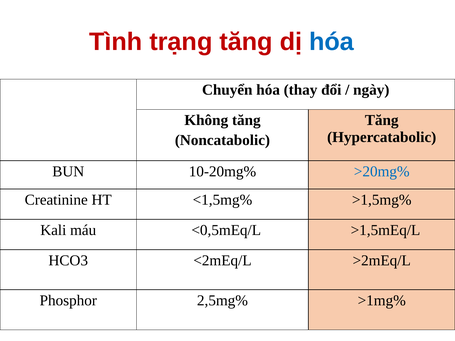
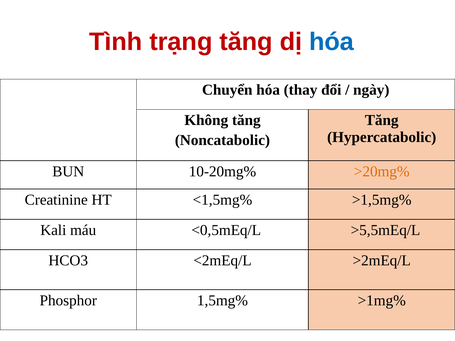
>20mg% colour: blue -> orange
>1,5mEq/L: >1,5mEq/L -> >5,5mEq/L
2,5mg%: 2,5mg% -> 1,5mg%
